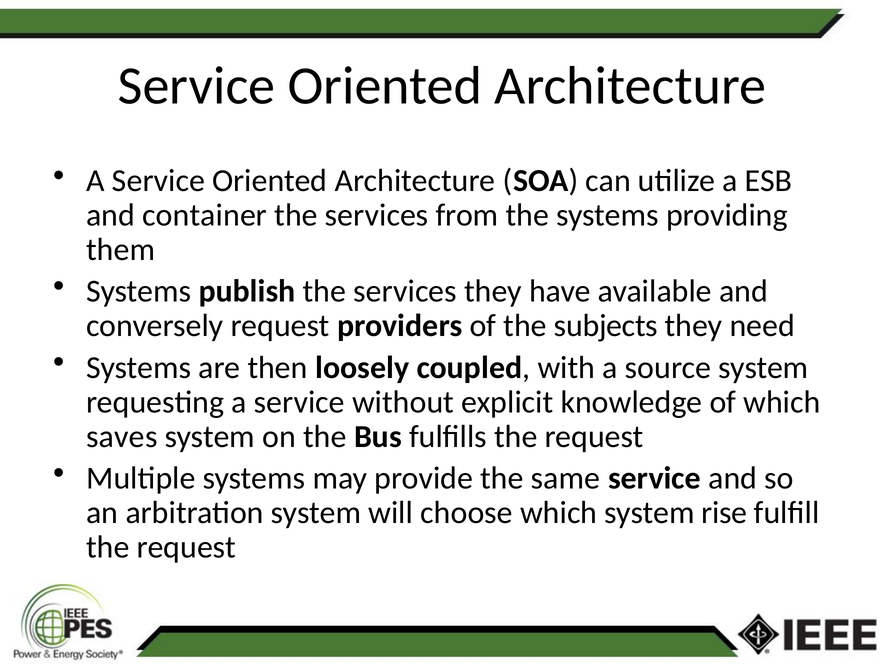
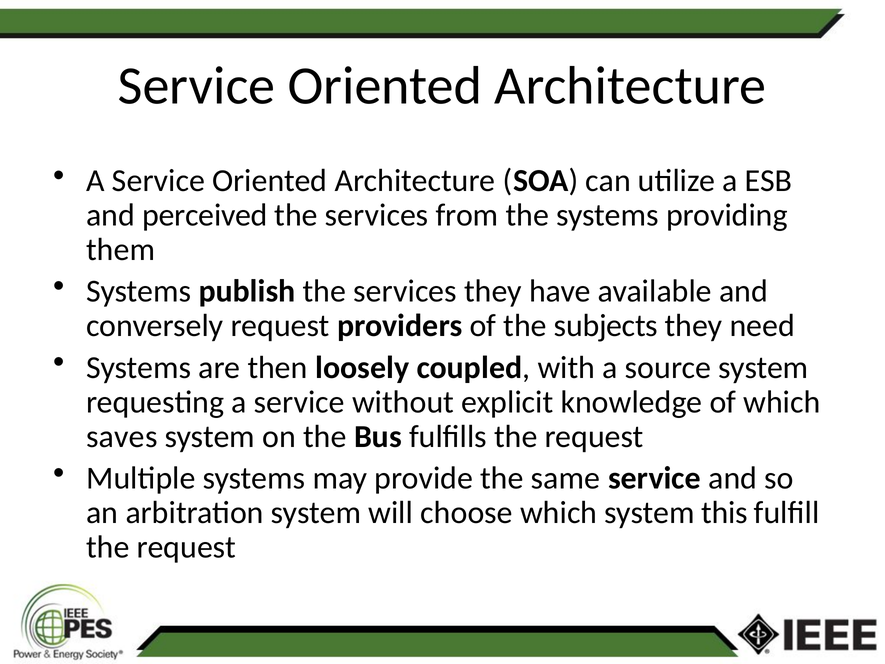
container: container -> perceived
rise: rise -> this
